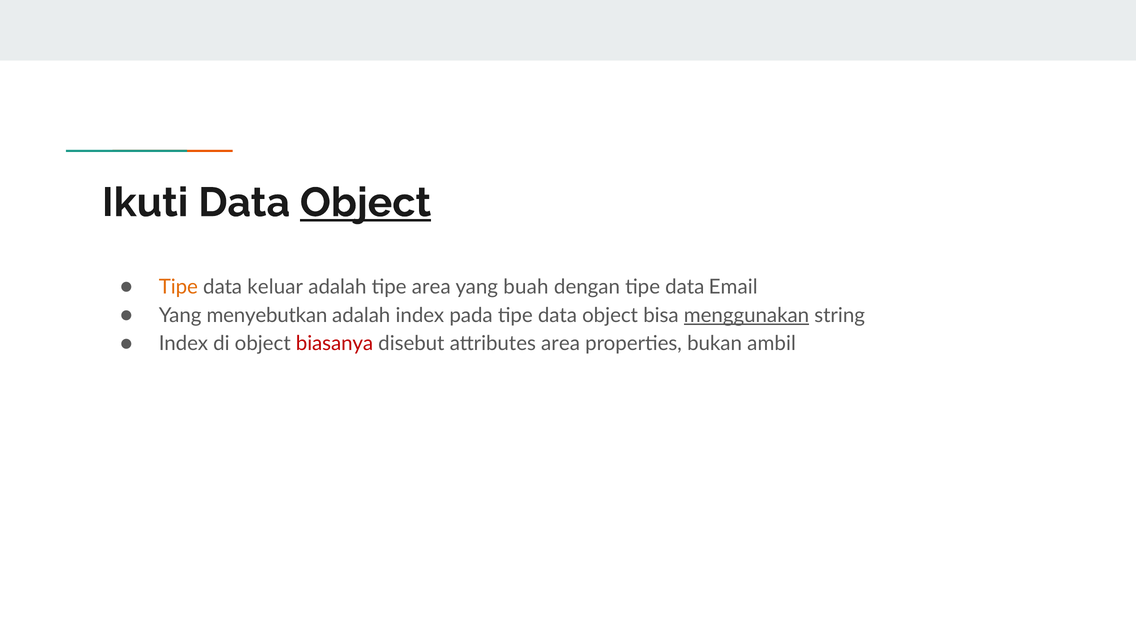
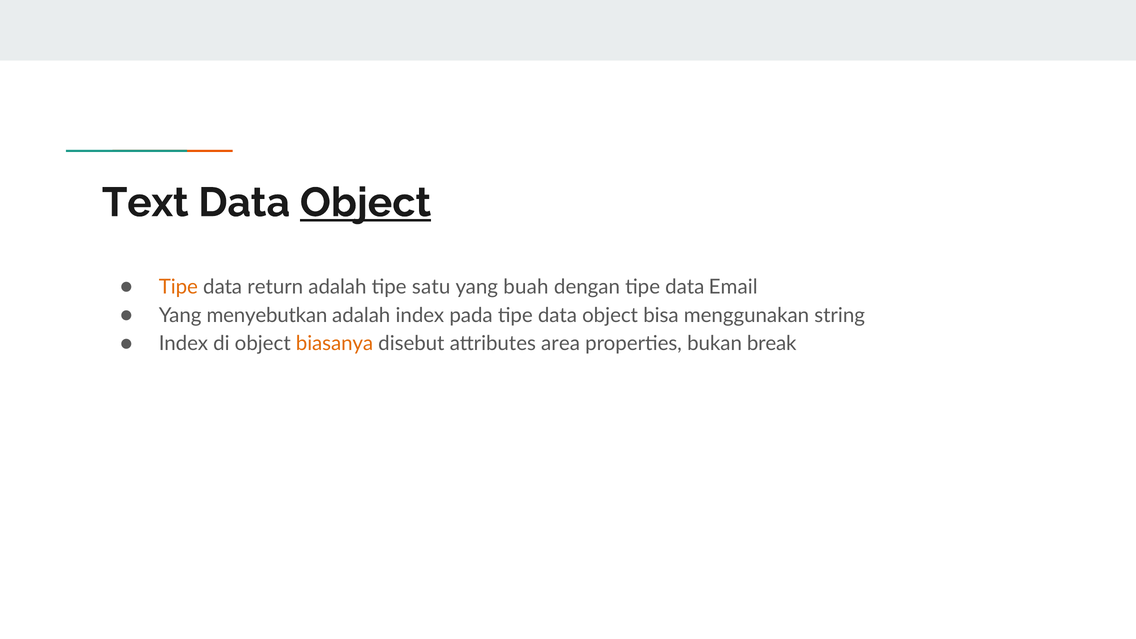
Ikuti: Ikuti -> Text
keluar: keluar -> return
tipe area: area -> satu
menggunakan underline: present -> none
biasanya colour: red -> orange
ambil: ambil -> break
